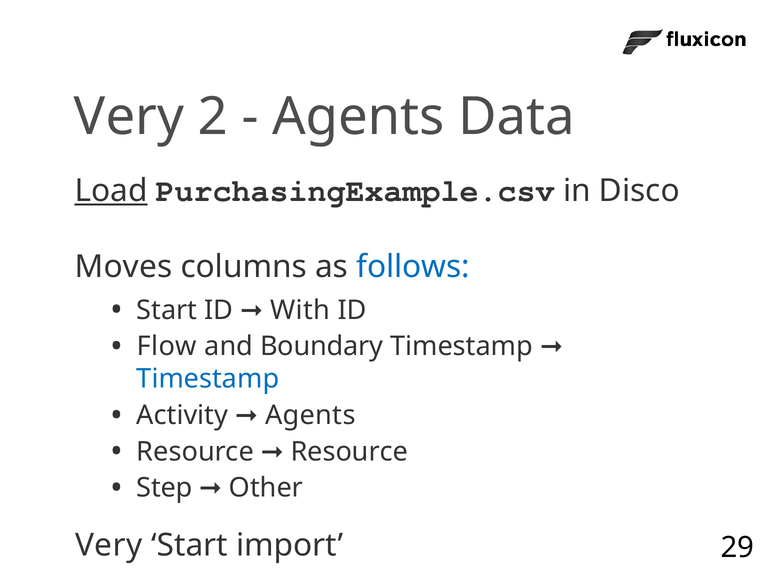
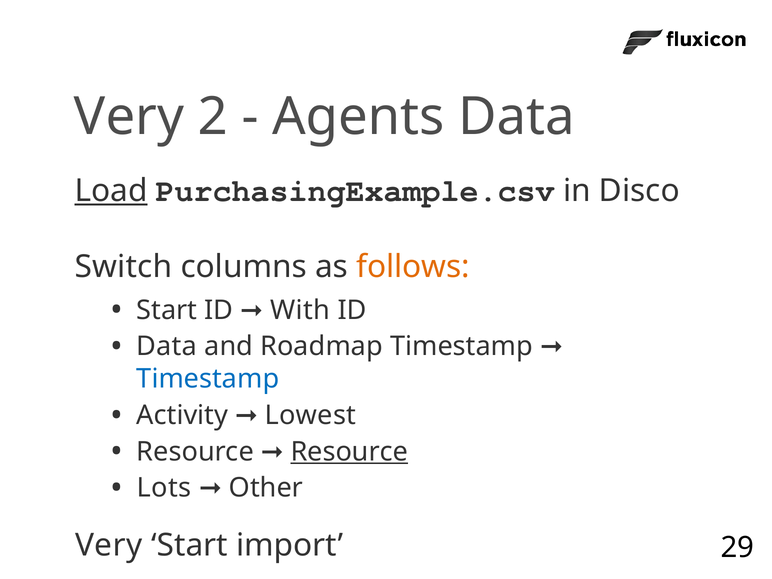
Moves: Moves -> Switch
follows colour: blue -> orange
Flow at (167, 346): Flow -> Data
Boundary: Boundary -> Roadmap
Activity Agents: Agents -> Lowest
Resource at (349, 452) underline: none -> present
Step: Step -> Lots
